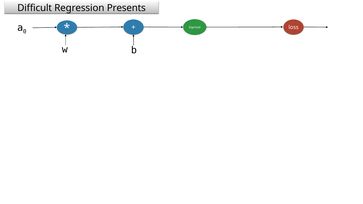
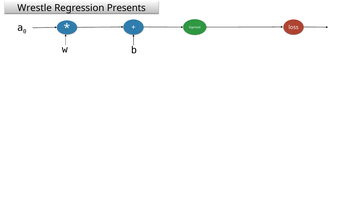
Difficult: Difficult -> Wrestle
